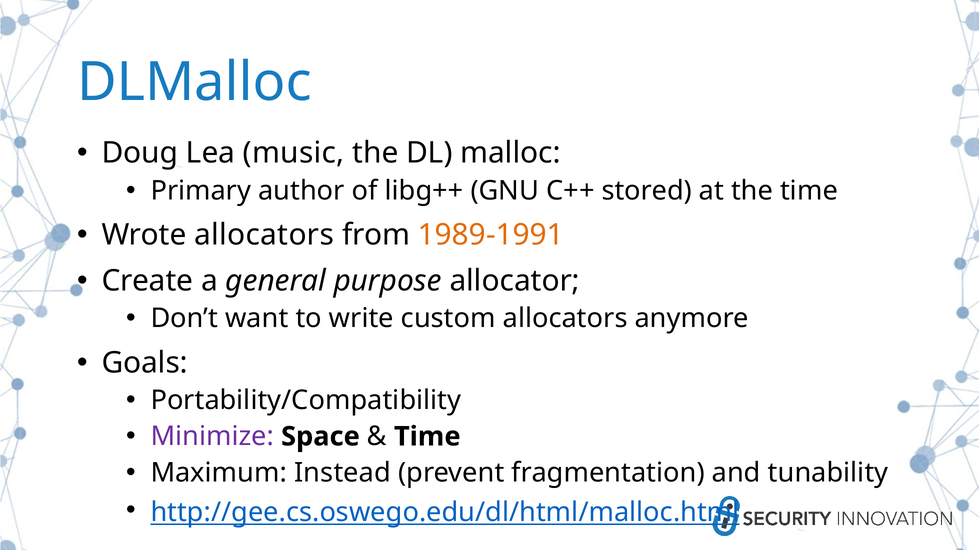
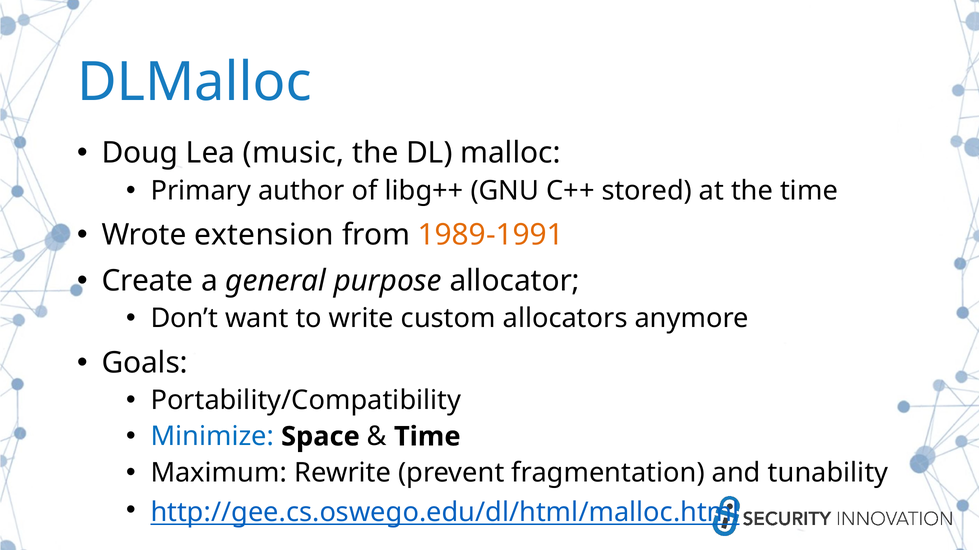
Wrote allocators: allocators -> extension
Minimize colour: purple -> blue
Instead: Instead -> Rewrite
